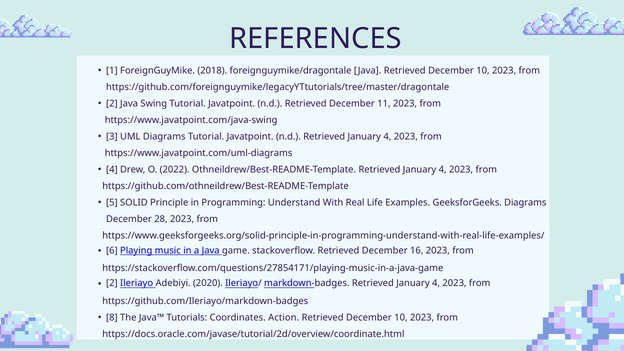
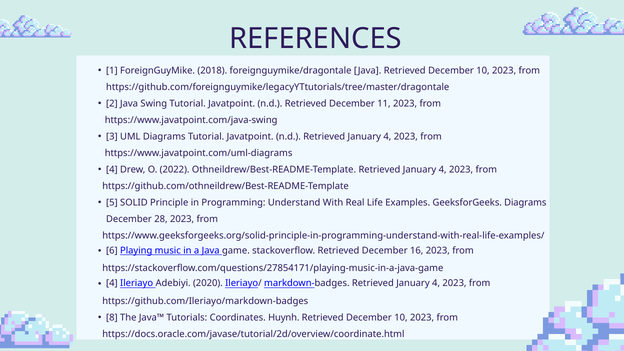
2 at (112, 283): 2 -> 4
Action: Action -> Huynh
